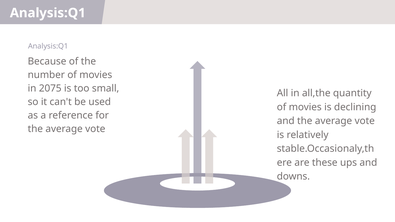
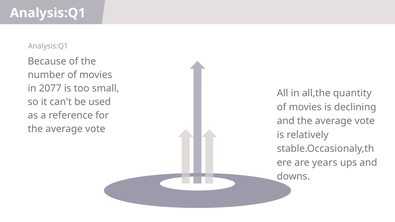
2075: 2075 -> 2077
these: these -> years
